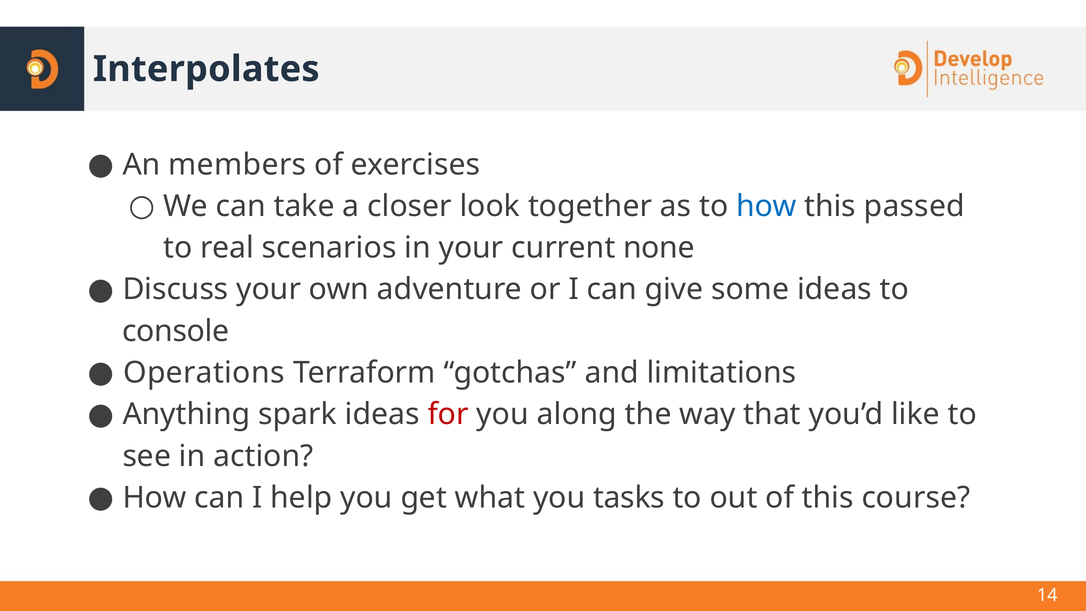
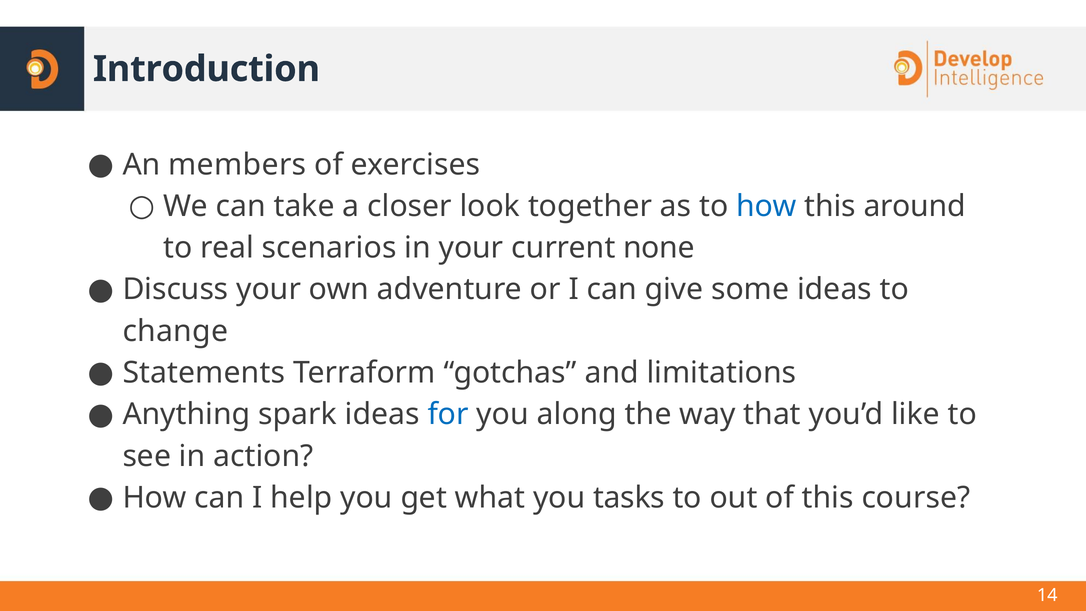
Interpolates: Interpolates -> Introduction
passed: passed -> around
console: console -> change
Operations: Operations -> Statements
for colour: red -> blue
